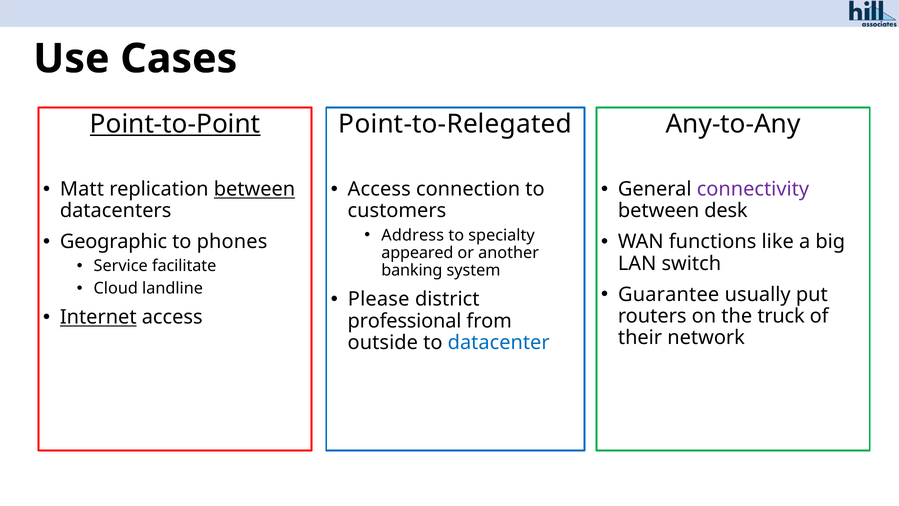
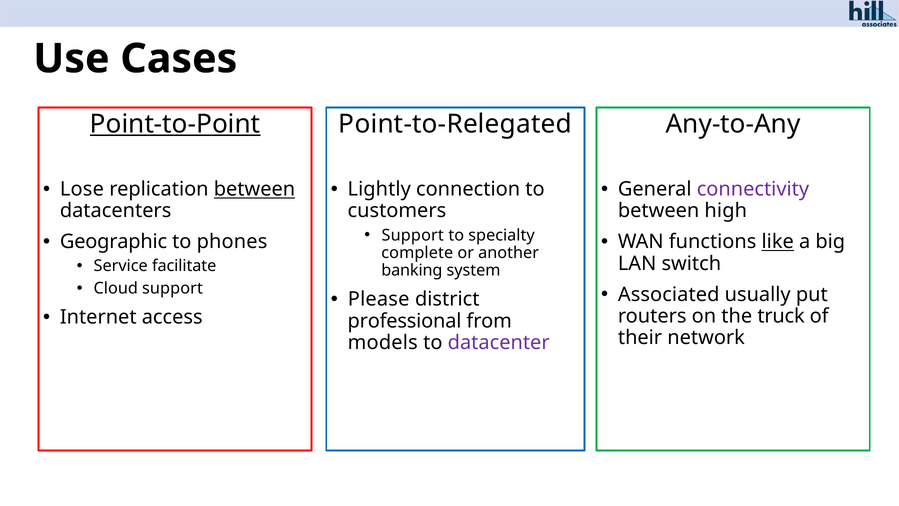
Matt: Matt -> Lose
Access at (379, 189): Access -> Lightly
desk: desk -> high
Address at (413, 235): Address -> Support
like underline: none -> present
appeared: appeared -> complete
Cloud landline: landline -> support
Guarantee: Guarantee -> Associated
Internet underline: present -> none
outside: outside -> models
datacenter colour: blue -> purple
